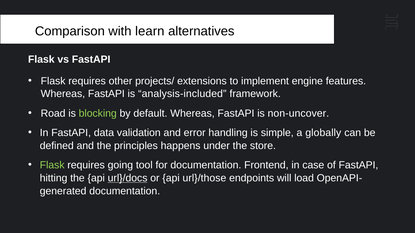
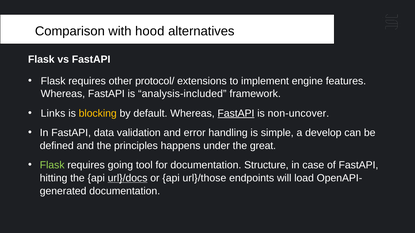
learn: learn -> hood
projects/: projects/ -> protocol/
Road: Road -> Links
blocking colour: light green -> yellow
FastAPI at (236, 114) underline: none -> present
globally: globally -> develop
store: store -> great
Frontend: Frontend -> Structure
